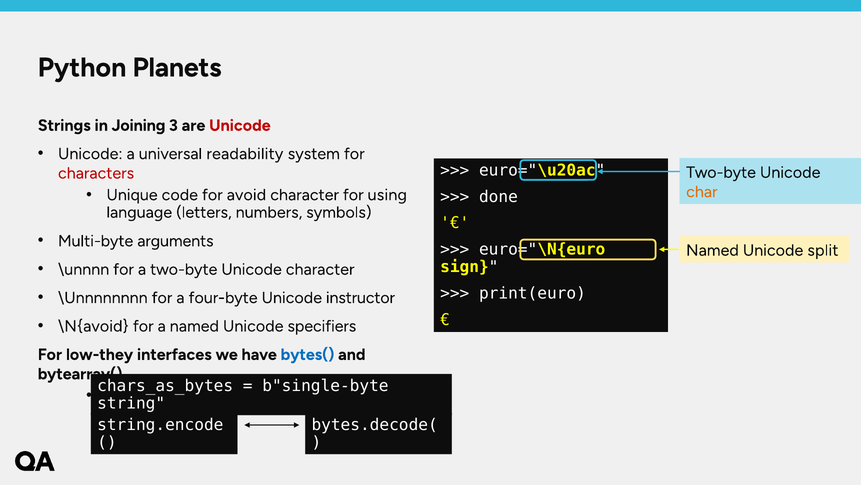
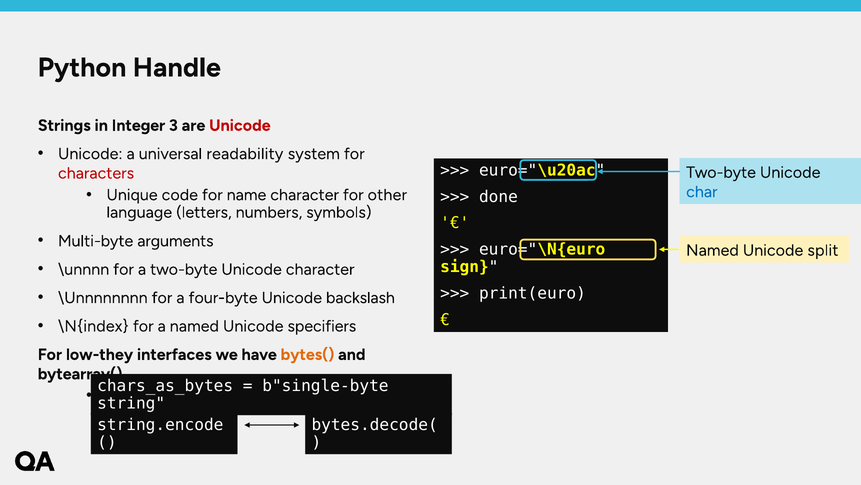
Planets: Planets -> Handle
Joining: Joining -> Integer
char colour: orange -> blue
avoid: avoid -> name
using: using -> other
instructor: instructor -> backslash
\N{avoid: \N{avoid -> \N{index
bytes( colour: blue -> orange
